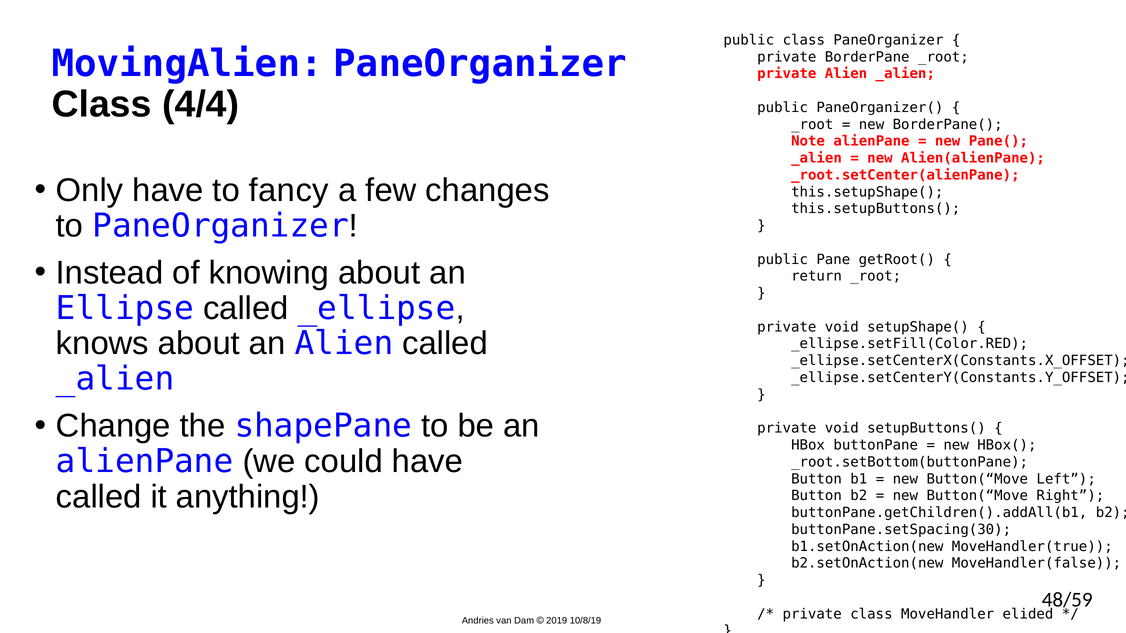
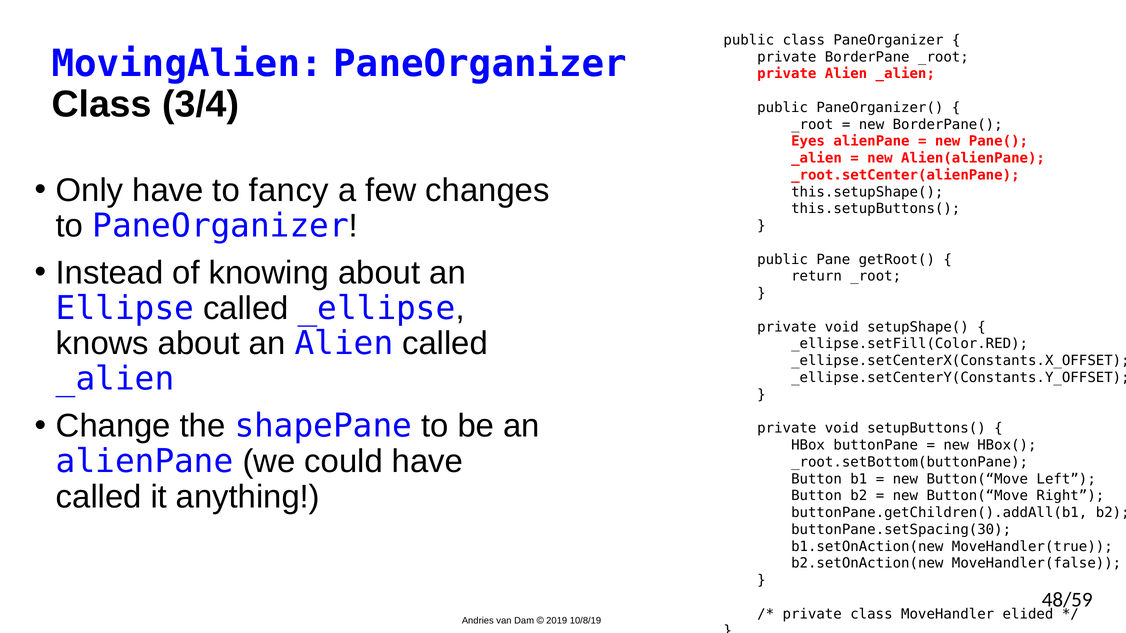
4/4: 4/4 -> 3/4
Note: Note -> Eyes
